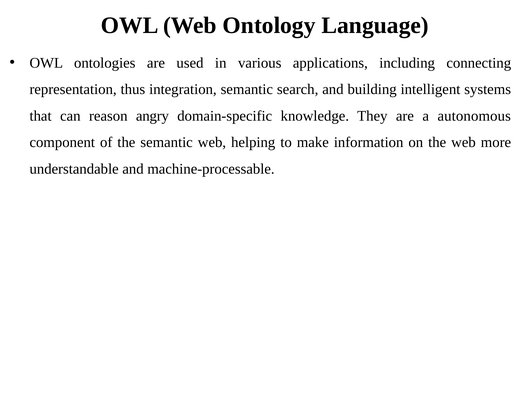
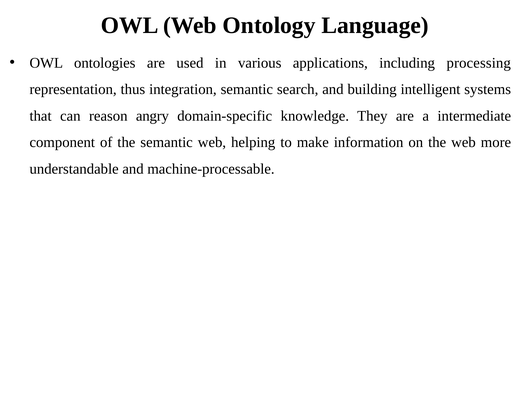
connecting: connecting -> processing
autonomous: autonomous -> intermediate
